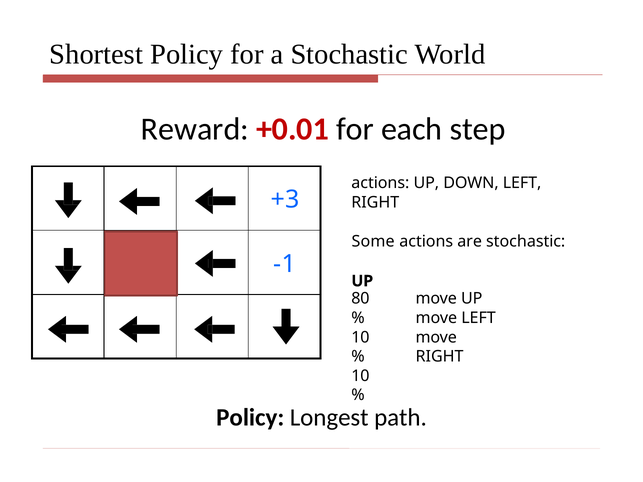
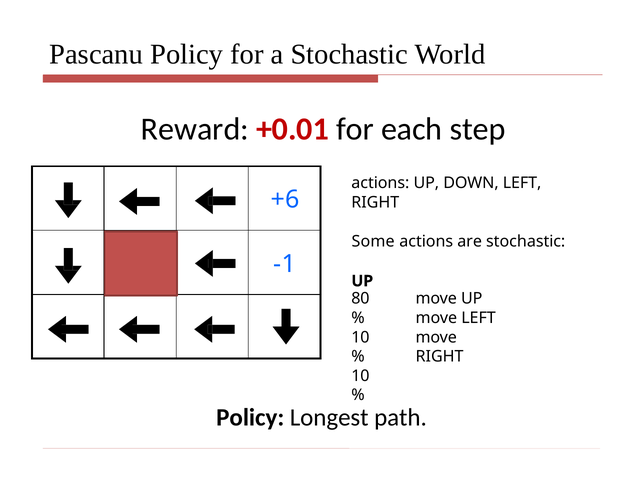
Shortest: Shortest -> Pascanu
+3: +3 -> +6
